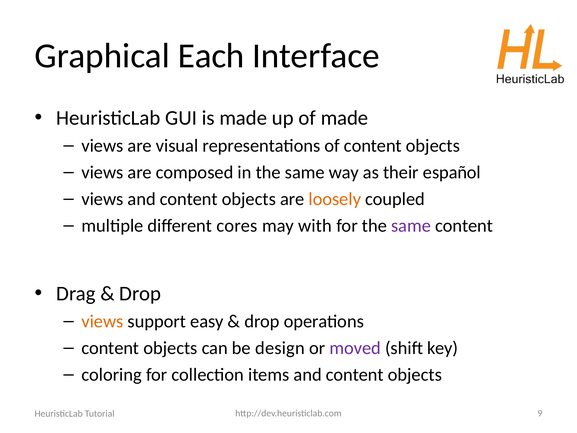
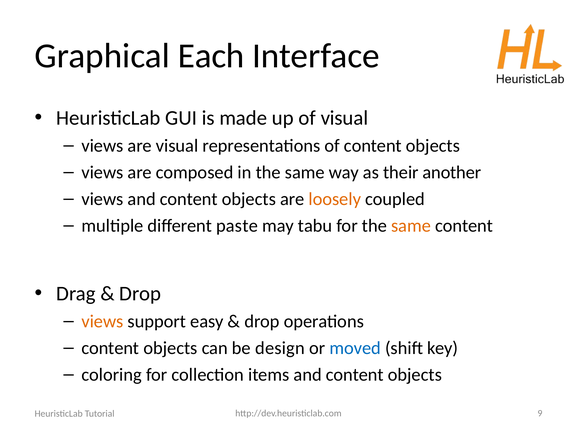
of made: made -> visual
español: español -> another
cores: cores -> paste
with: with -> tabu
same at (411, 225) colour: purple -> orange
moved colour: purple -> blue
